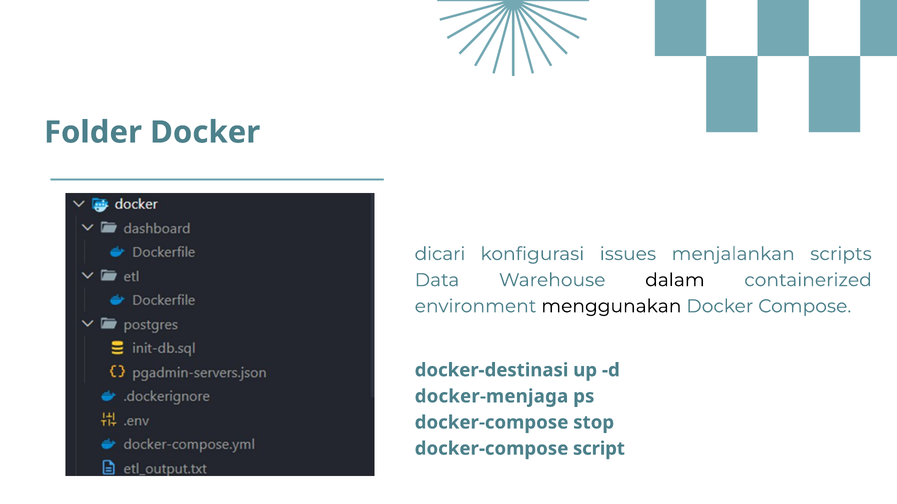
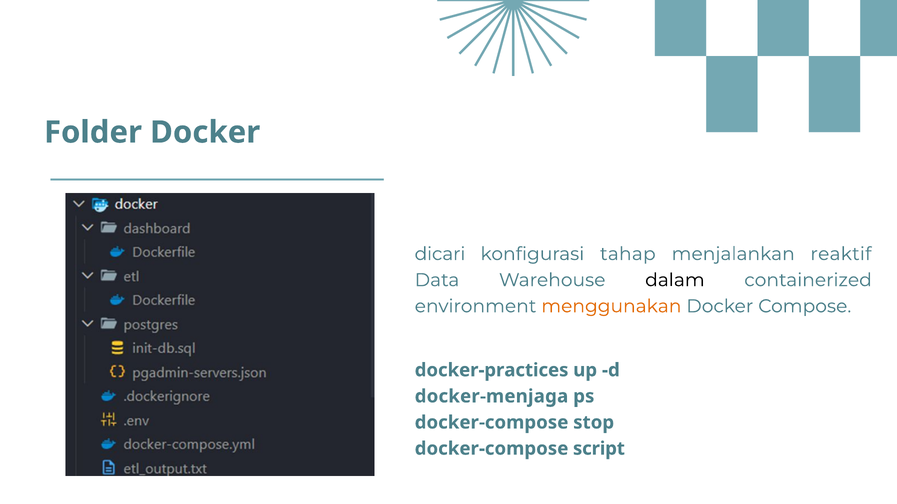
issues: issues -> tahap
scripts: scripts -> reaktif
menggunakan colour: black -> orange
docker-destinasi: docker-destinasi -> docker-practices
